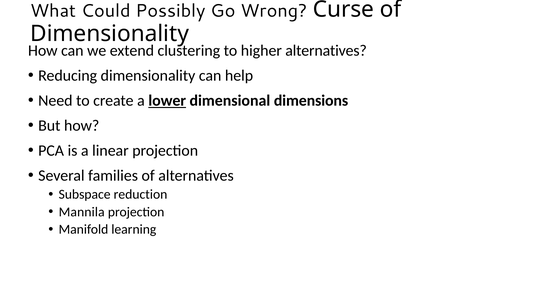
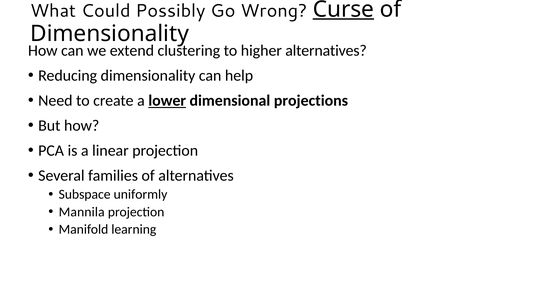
Curse underline: none -> present
dimensions: dimensions -> projections
reduction: reduction -> uniformly
